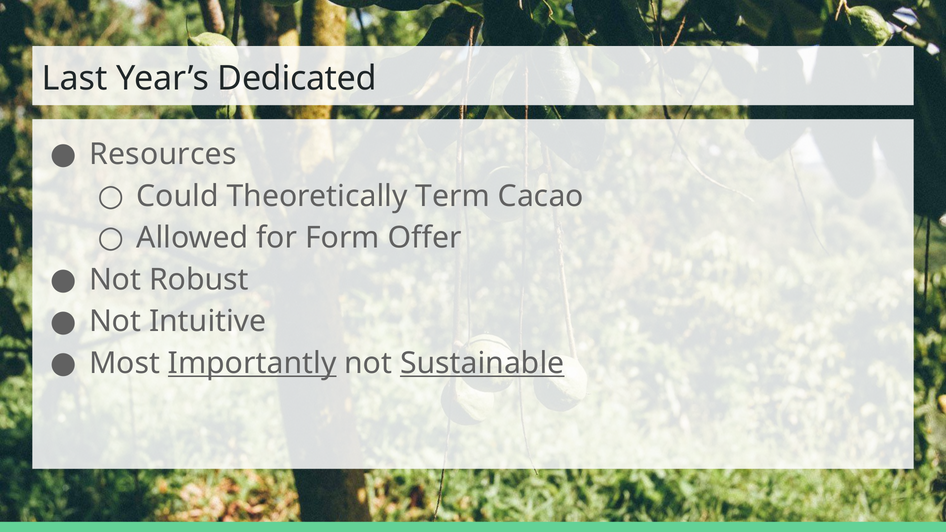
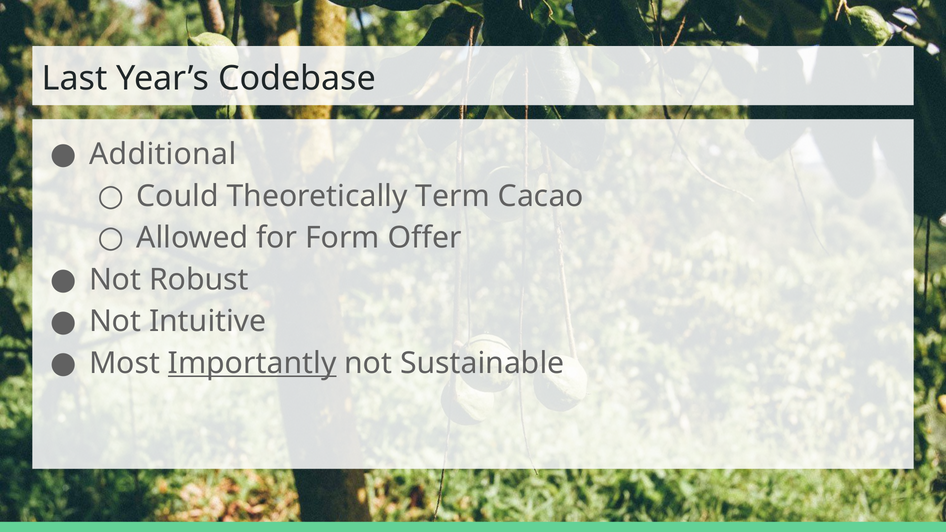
Dedicated: Dedicated -> Codebase
Resources: Resources -> Additional
Sustainable underline: present -> none
